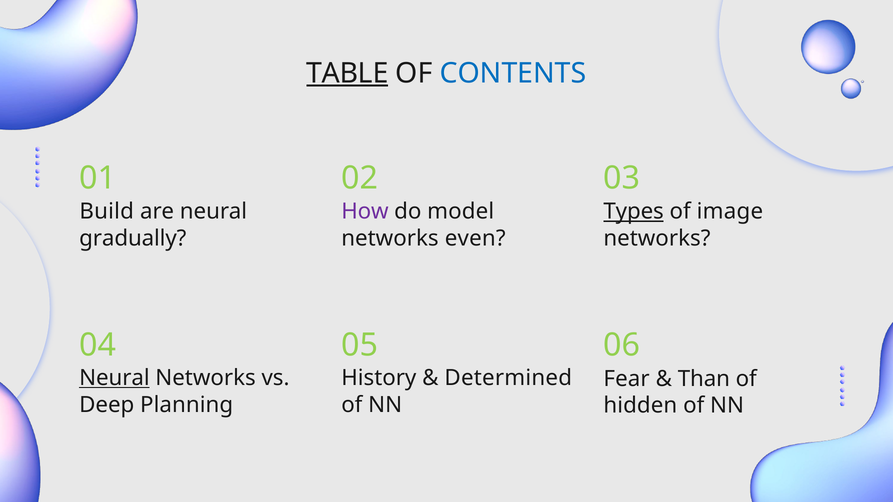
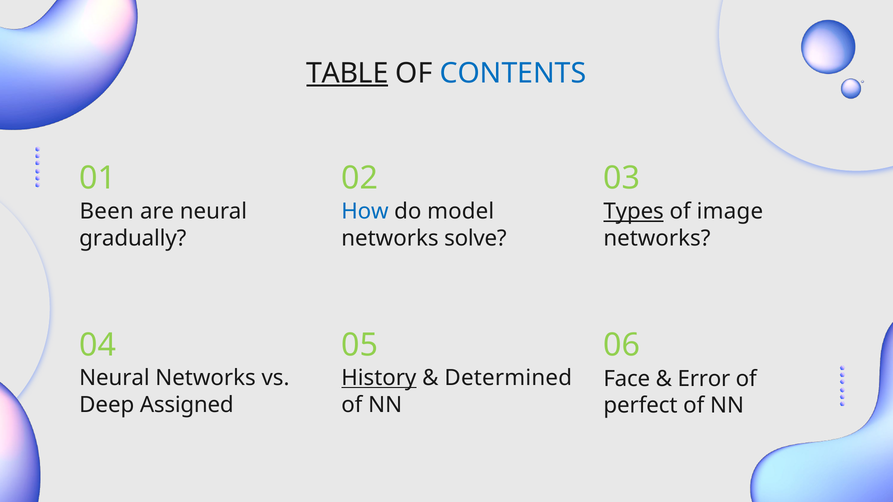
Build: Build -> Been
How colour: purple -> blue
even: even -> solve
Neural at (114, 378) underline: present -> none
History underline: none -> present
Fear: Fear -> Face
Than: Than -> Error
Planning: Planning -> Assigned
hidden: hidden -> perfect
